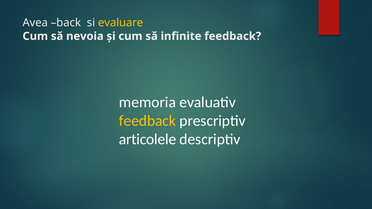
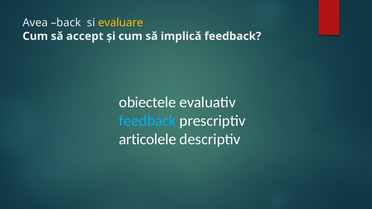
nevoia: nevoia -> accept
infinite: infinite -> implică
memoria: memoria -> obiectele
feedback at (147, 121) colour: yellow -> light blue
